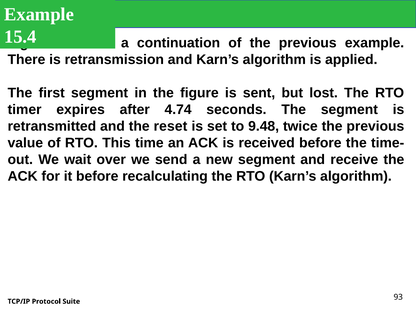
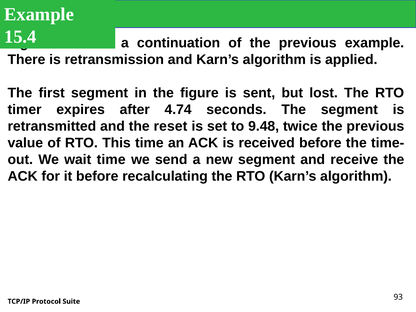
wait over: over -> time
